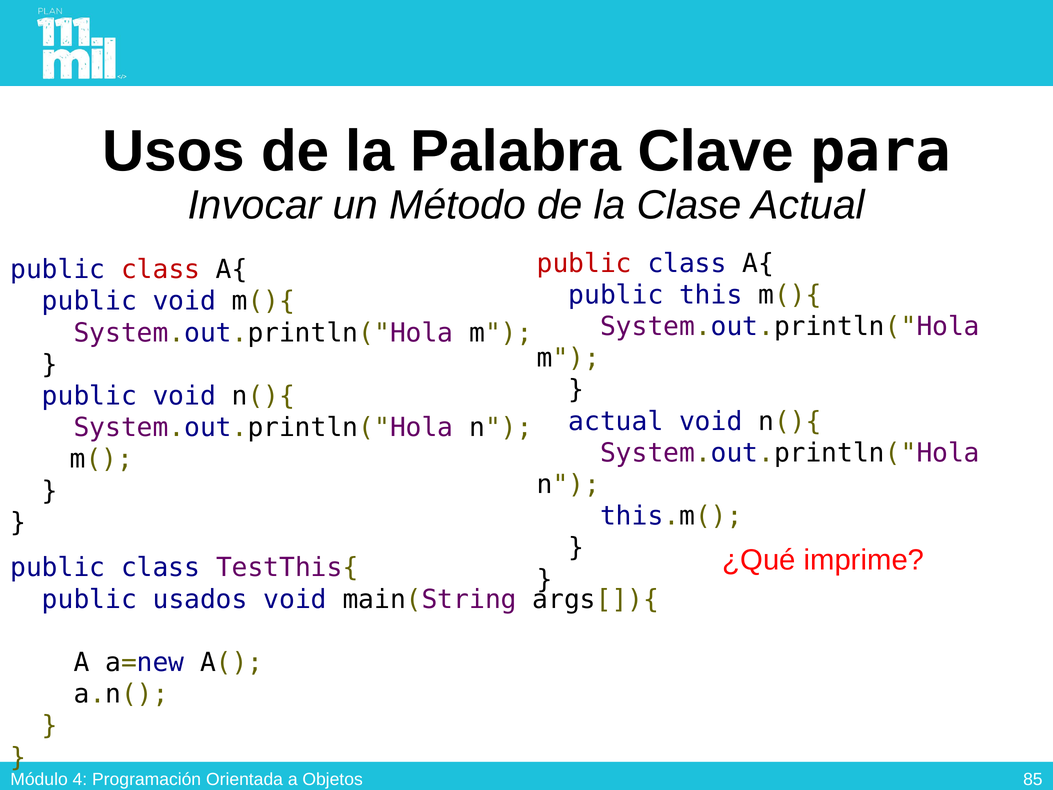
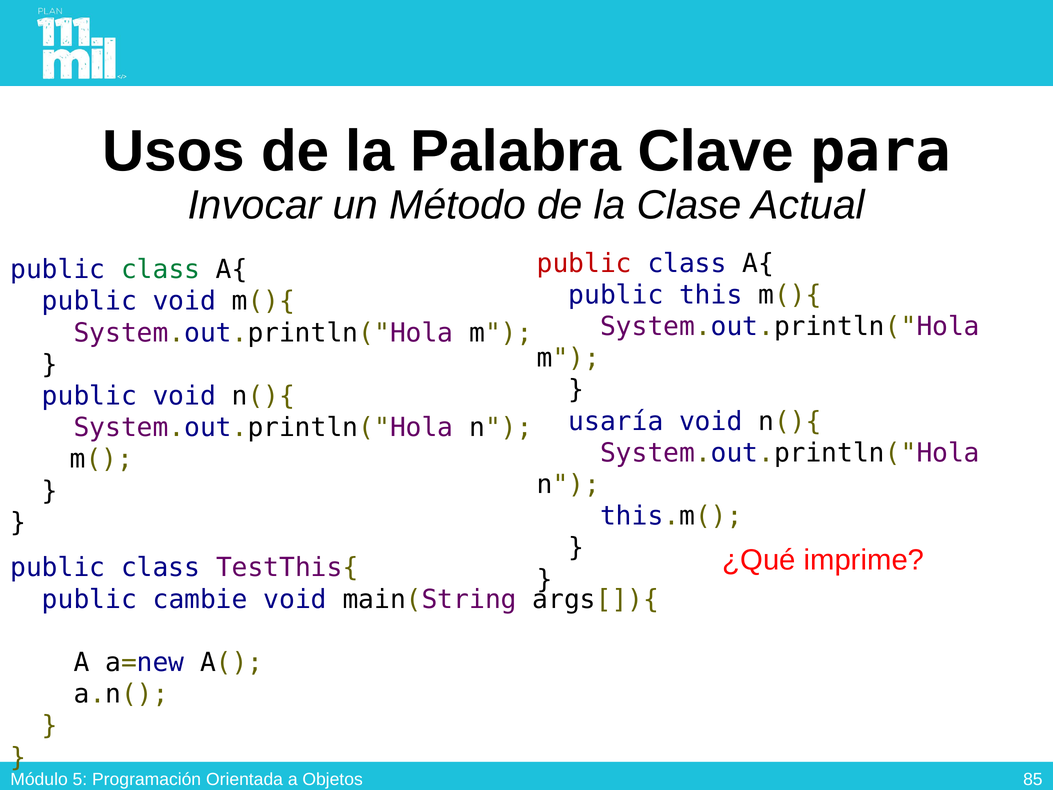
class at (161, 270) colour: red -> green
actual at (616, 421): actual -> usaría
usados: usados -> cambie
4: 4 -> 5
